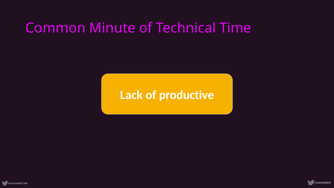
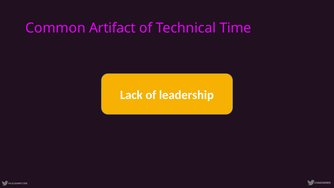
Minute: Minute -> Artifact
productive: productive -> leadership
